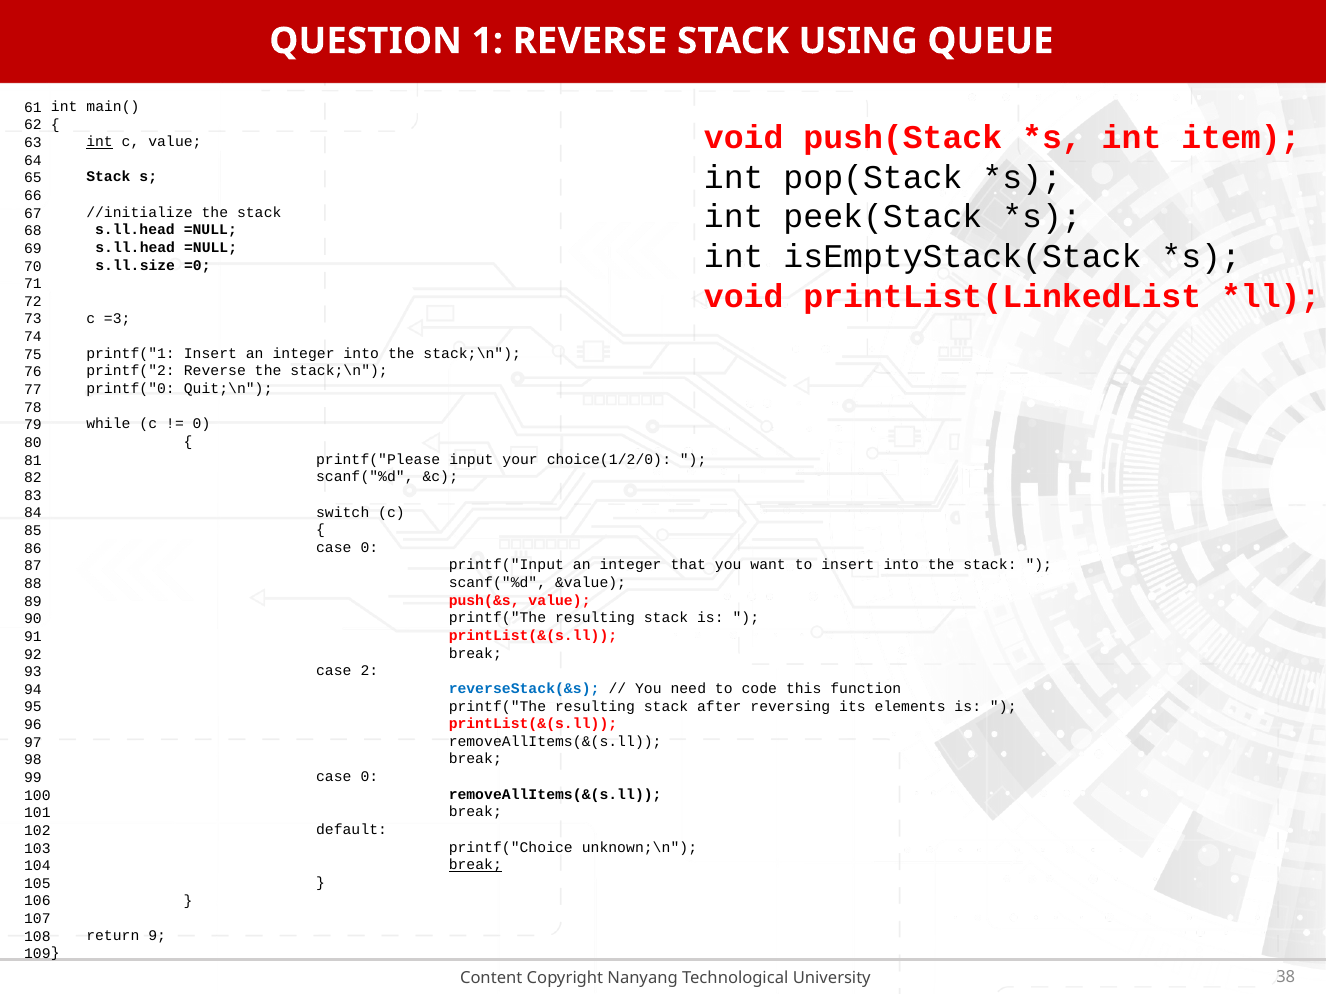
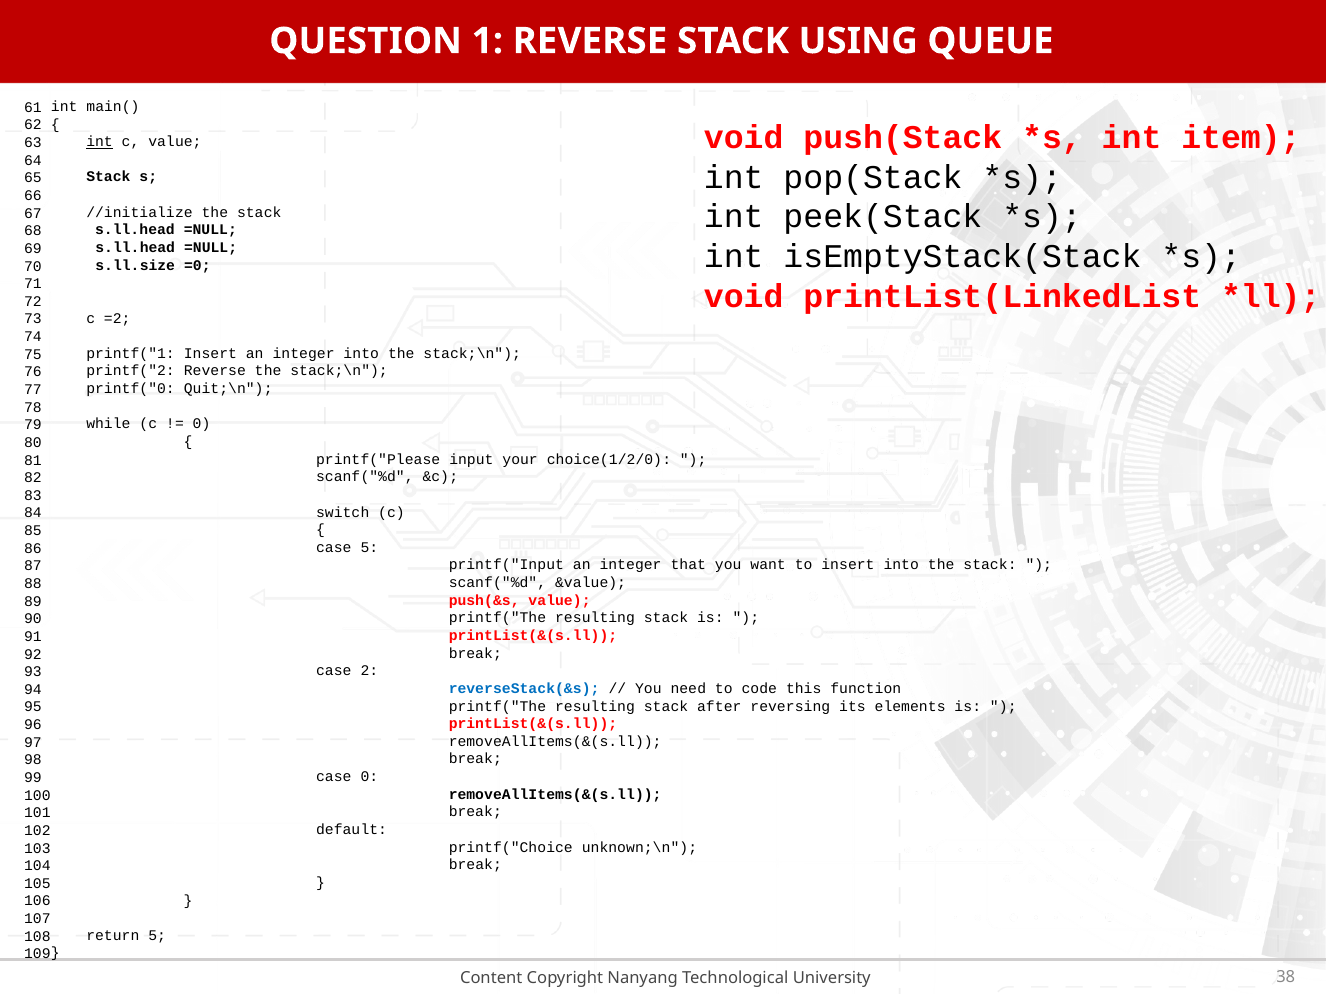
=3: =3 -> =2
0 at (369, 548): 0 -> 5
break at (475, 865) underline: present -> none
return 9: 9 -> 5
